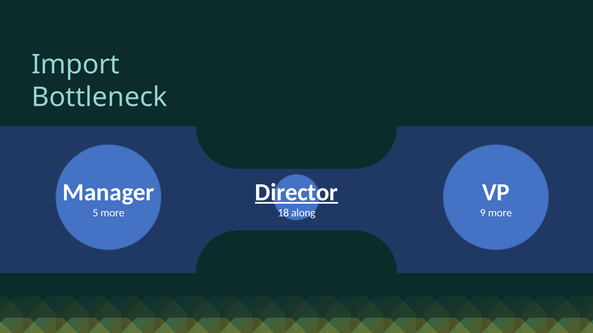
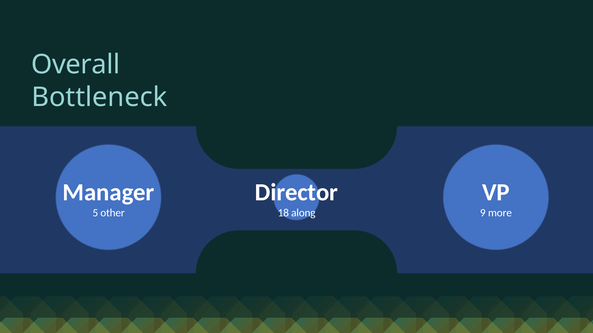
Import: Import -> Overall
Director underline: present -> none
5 more: more -> other
